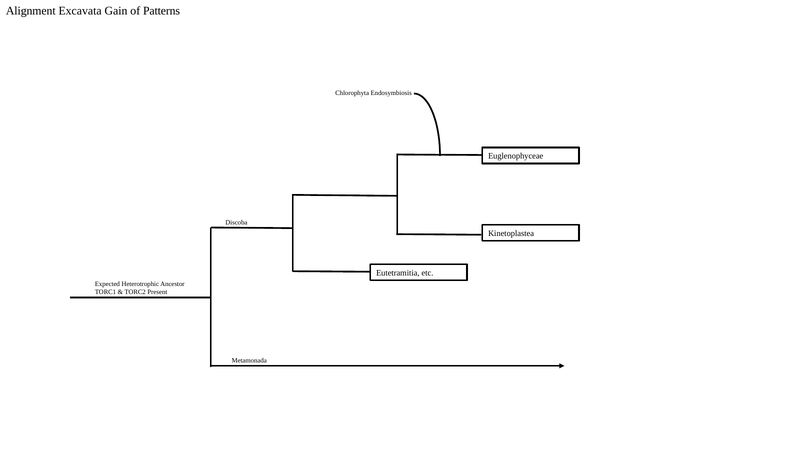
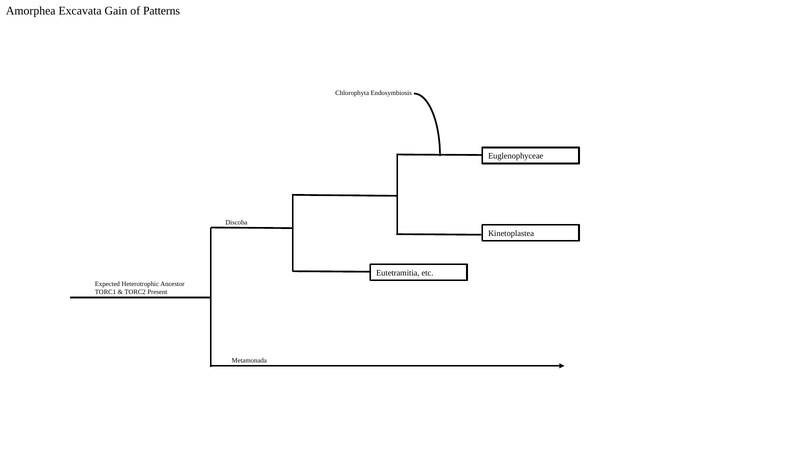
Alignment: Alignment -> Amorphea
